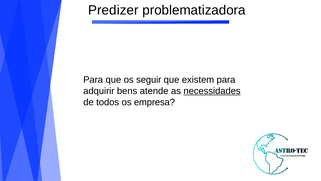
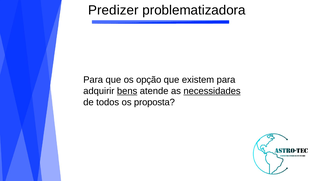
seguir: seguir -> opção
bens underline: none -> present
empresa: empresa -> proposta
